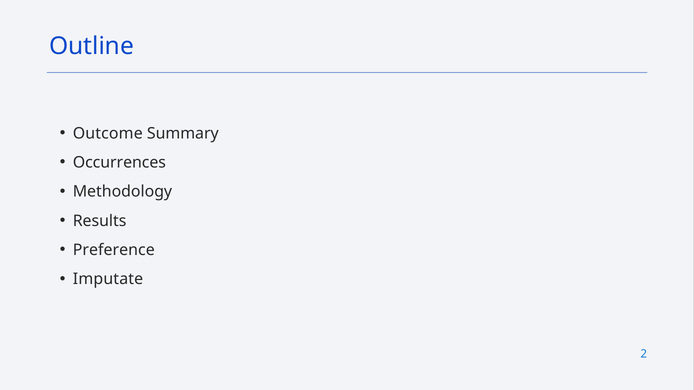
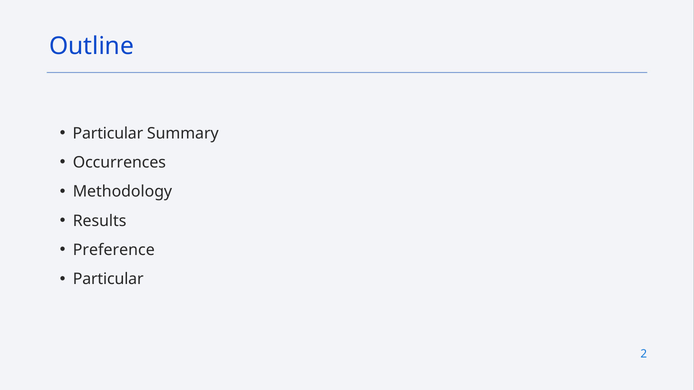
Outcome at (108, 134): Outcome -> Particular
Imputate at (108, 279): Imputate -> Particular
